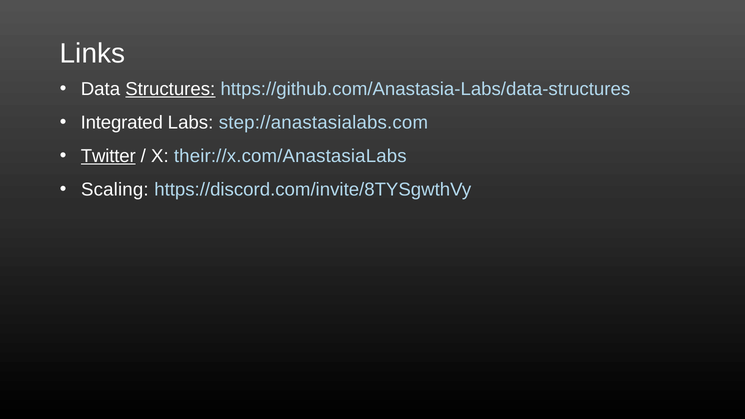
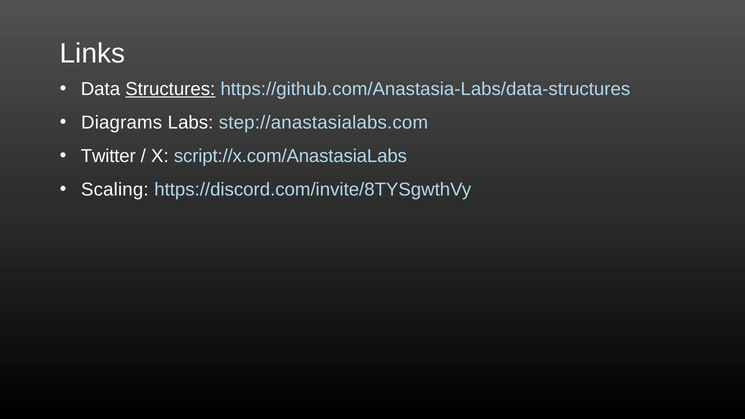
Integrated: Integrated -> Diagrams
Twitter underline: present -> none
their://x.com/AnastasiaLabs: their://x.com/AnastasiaLabs -> script://x.com/AnastasiaLabs
